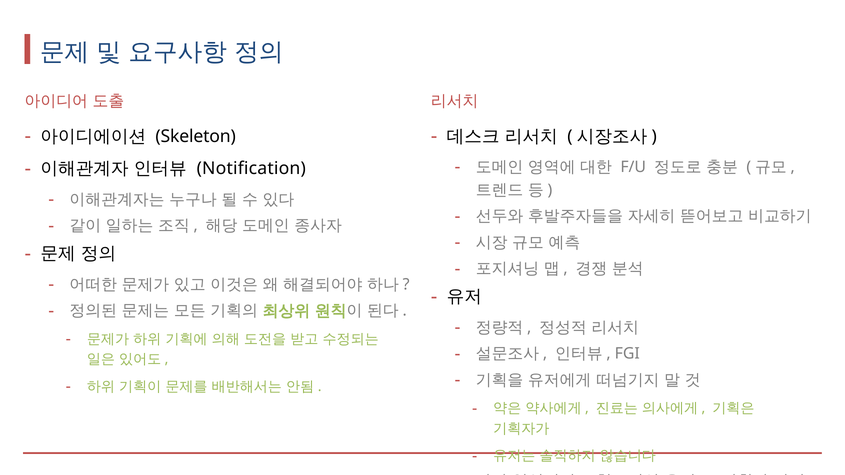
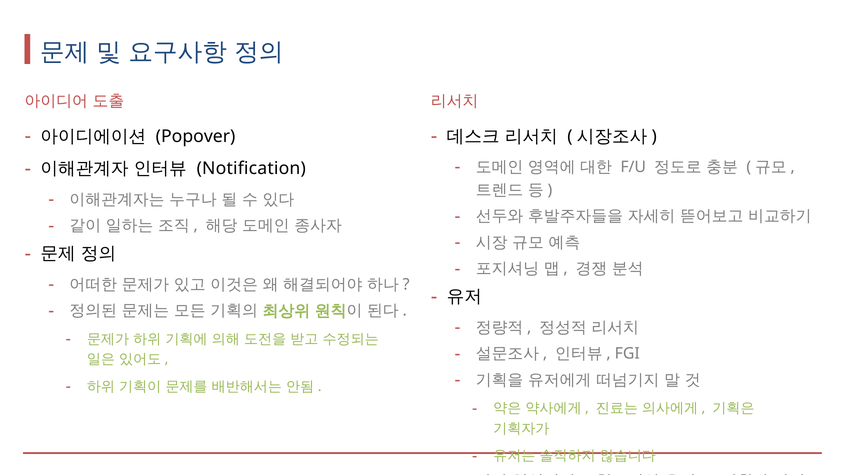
Skeleton: Skeleton -> Popover
